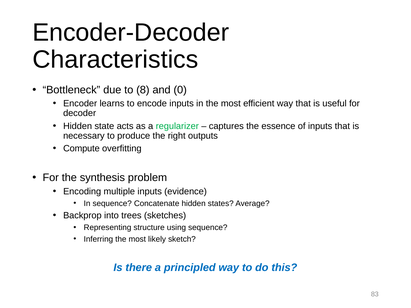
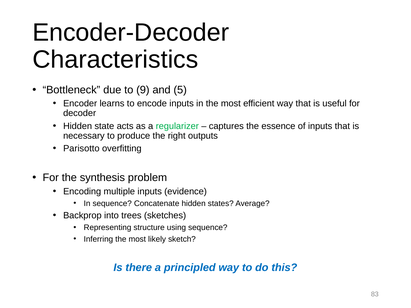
8: 8 -> 9
0: 0 -> 5
Compute: Compute -> Parisotto
